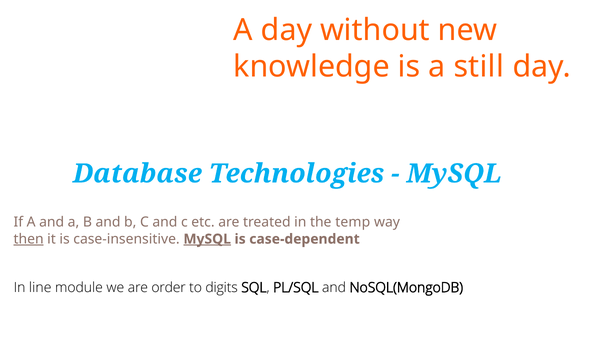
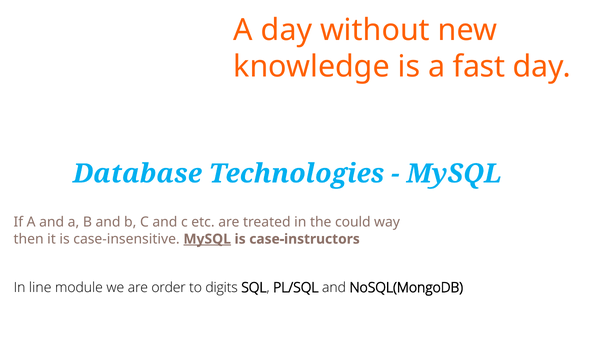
still: still -> fast
temp: temp -> could
then underline: present -> none
case-dependent: case-dependent -> case-instructors
